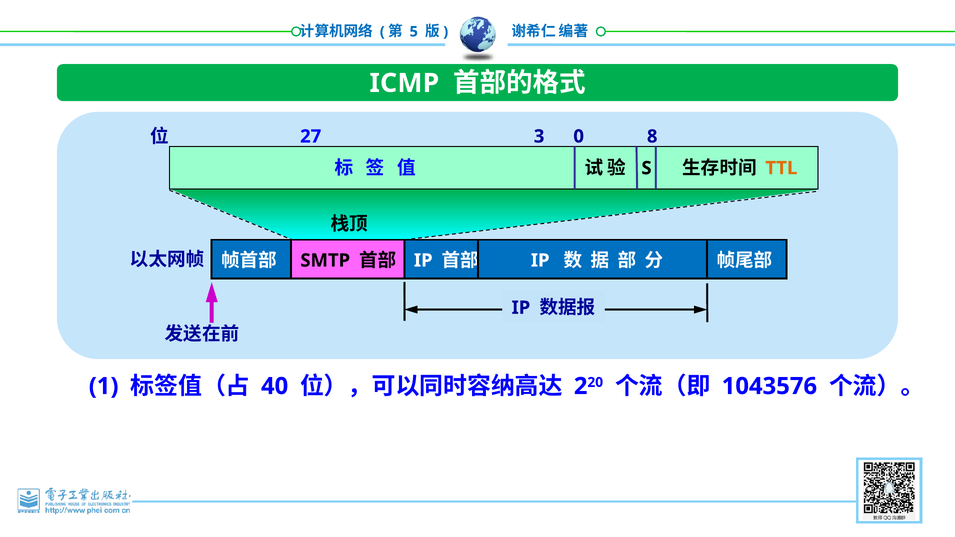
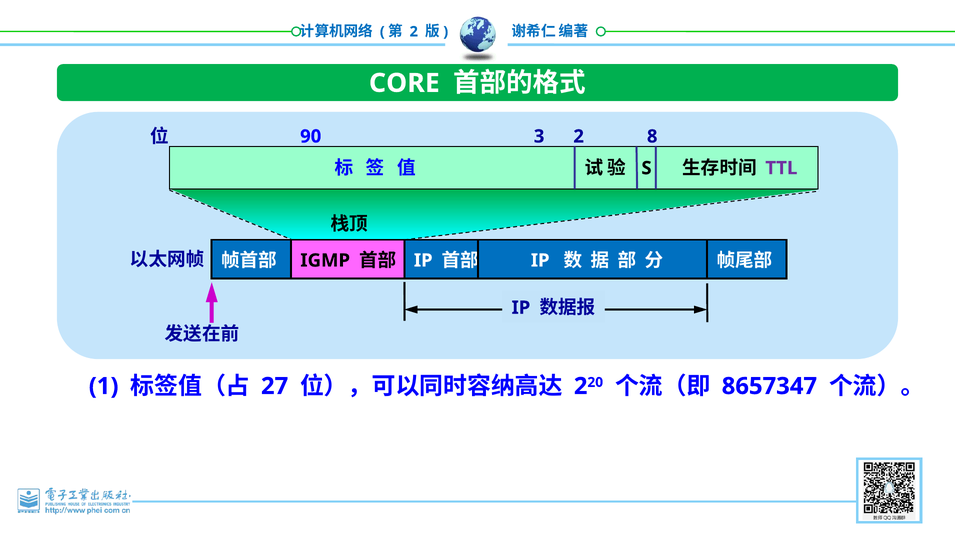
5 at (414, 32): 5 -> 2
ICMP: ICMP -> CORE
27: 27 -> 90
3 0: 0 -> 2
TTL colour: orange -> purple
SMTP: SMTP -> IGMP
40: 40 -> 27
1043576: 1043576 -> 8657347
